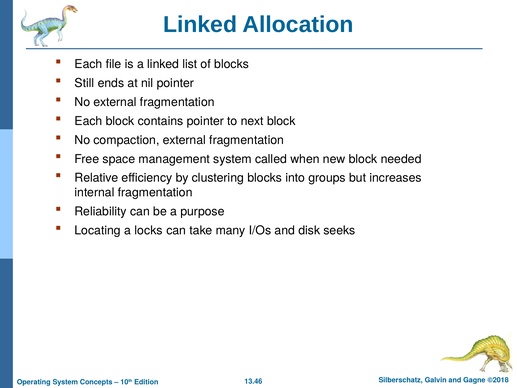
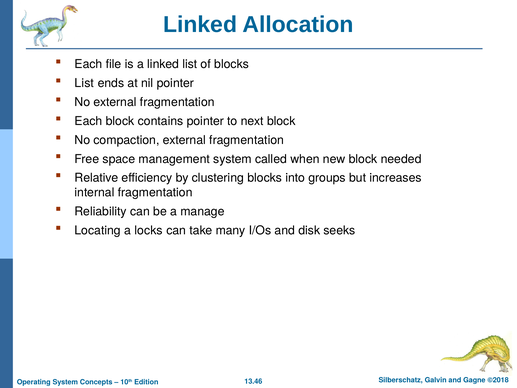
Still at (84, 83): Still -> List
purpose: purpose -> manage
